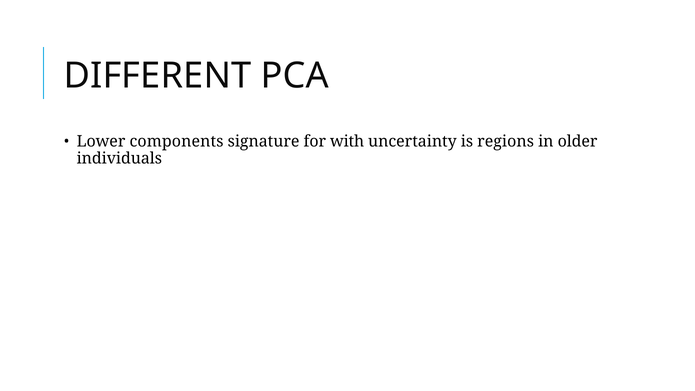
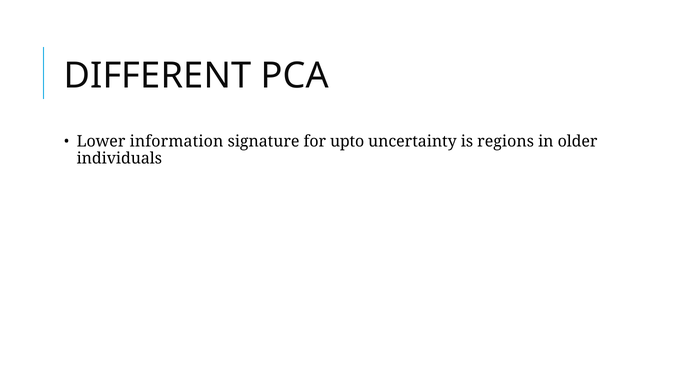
components: components -> information
with: with -> upto
